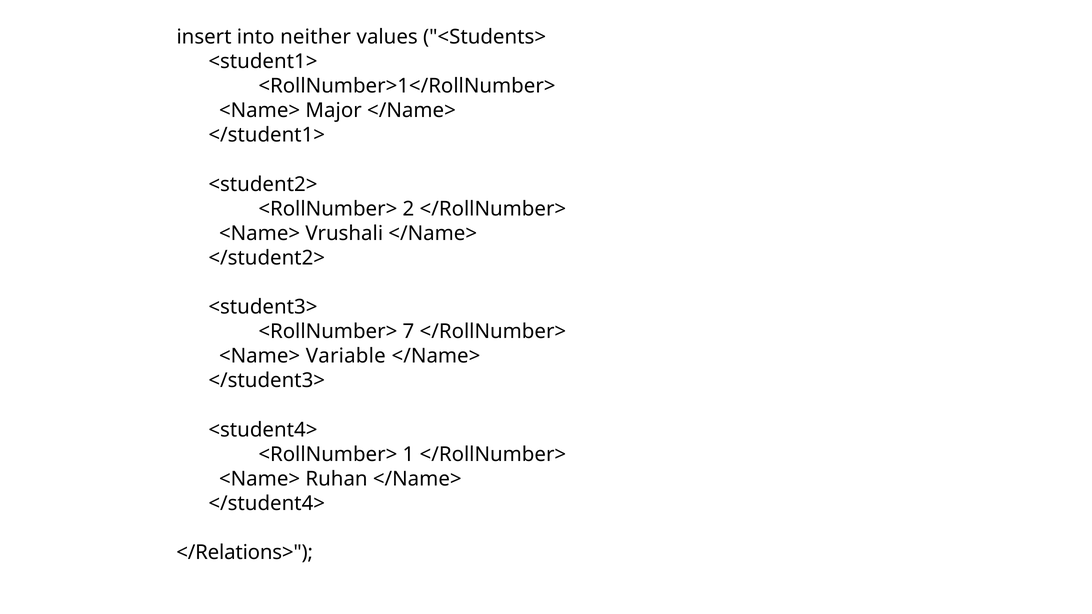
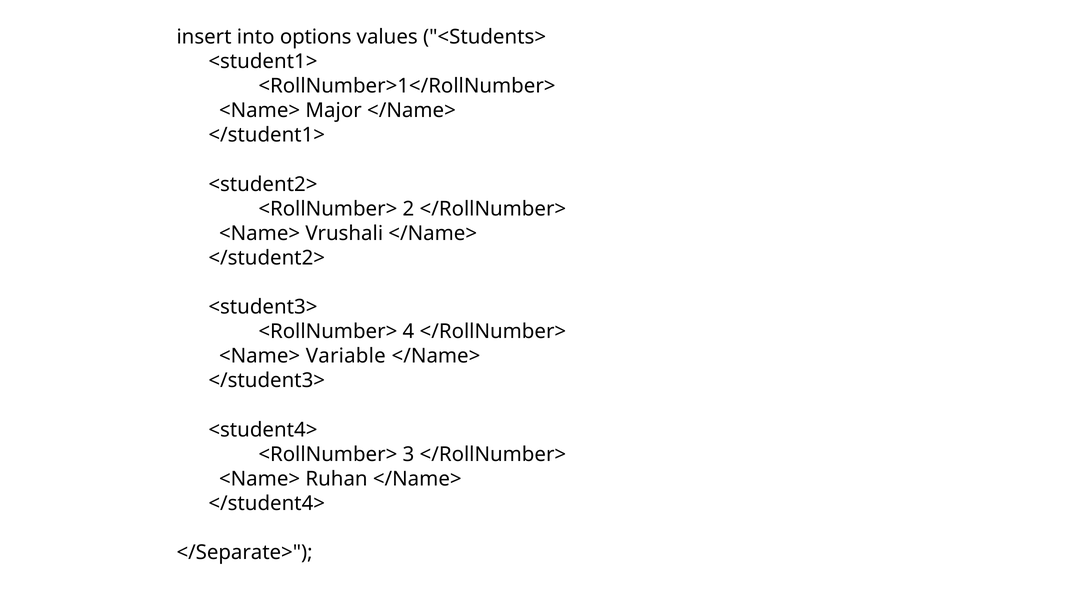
neither: neither -> options
7: 7 -> 4
1: 1 -> 3
</Relations>: </Relations> -> </Separate>
